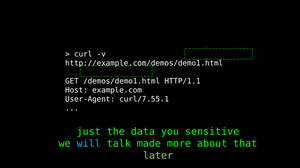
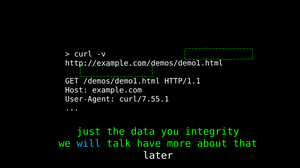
sensitive: sensitive -> integrity
made: made -> have
later colour: light green -> white
